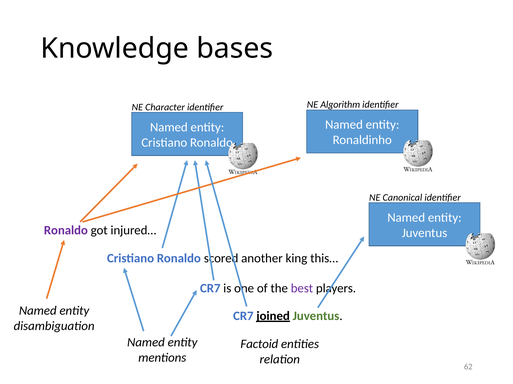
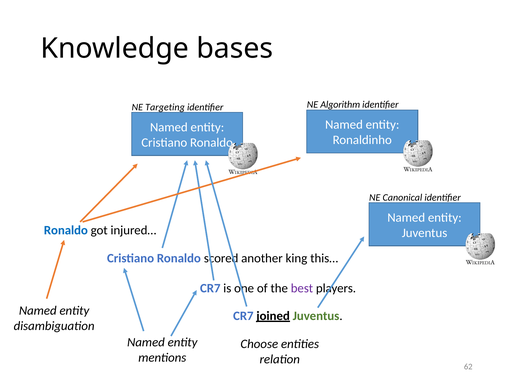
Character: Character -> Targeting
Ronaldo at (66, 231) colour: purple -> blue
Factoid: Factoid -> Choose
